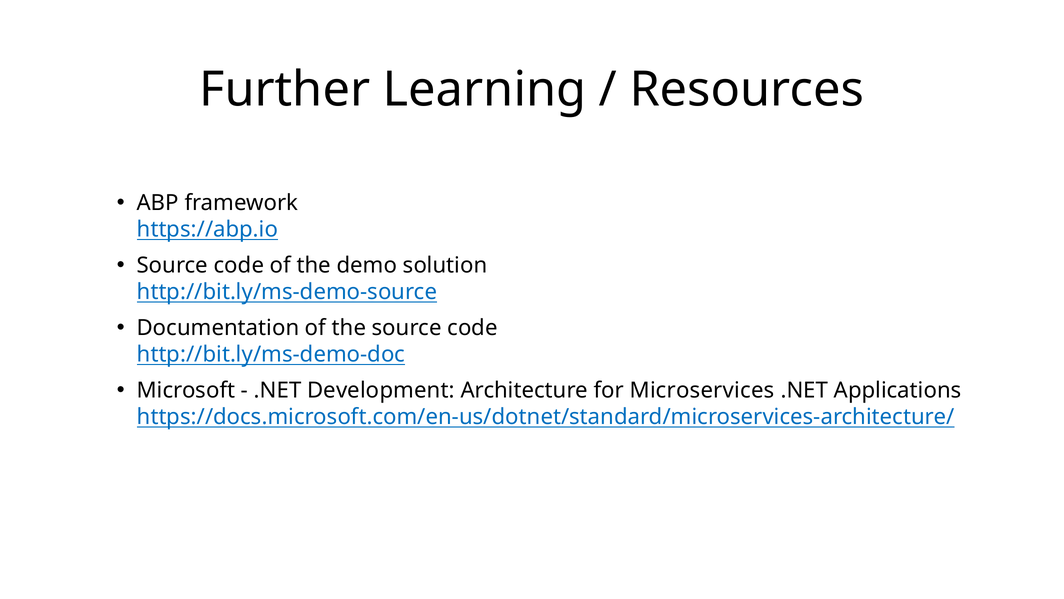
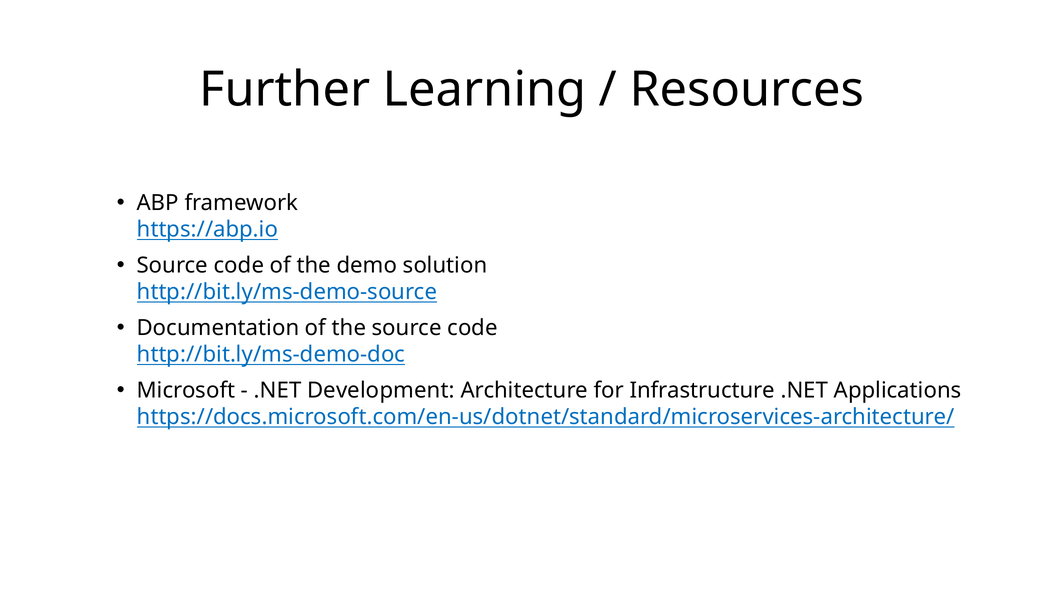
Microservices: Microservices -> Infrastructure
